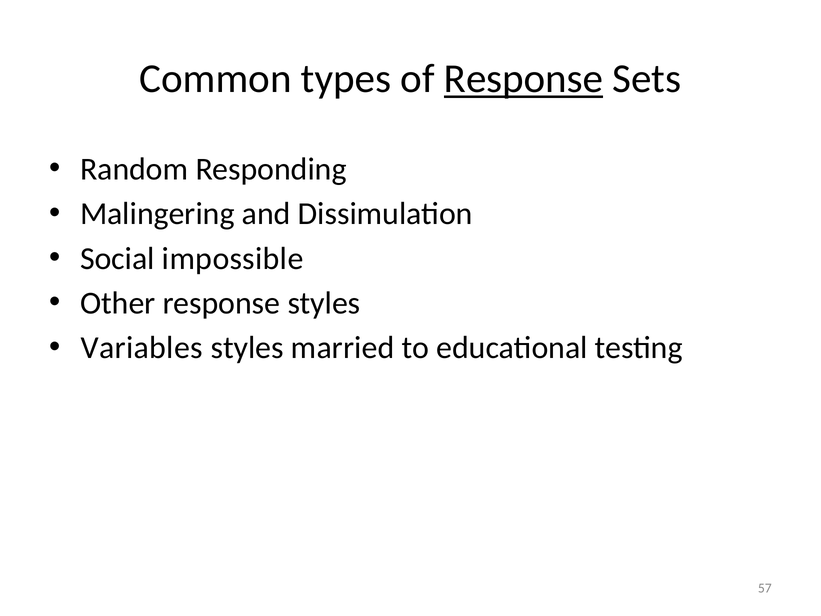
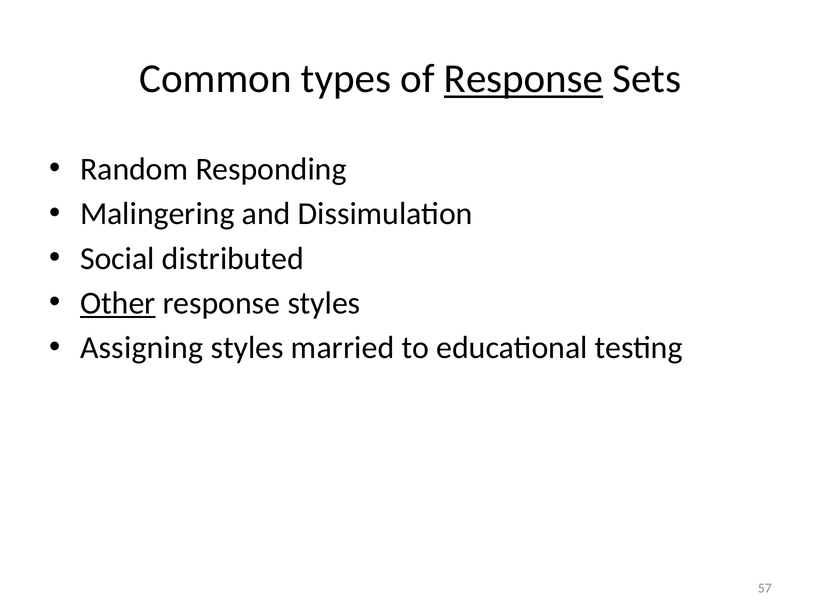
impossible: impossible -> distributed
Other underline: none -> present
Variables: Variables -> Assigning
